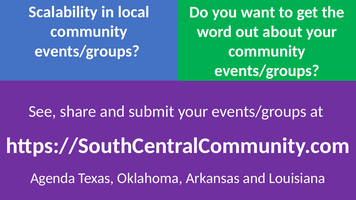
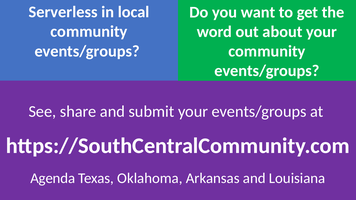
Scalability: Scalability -> Serverless
